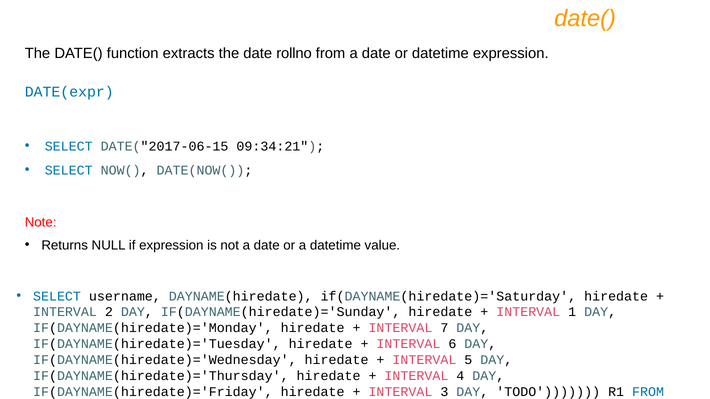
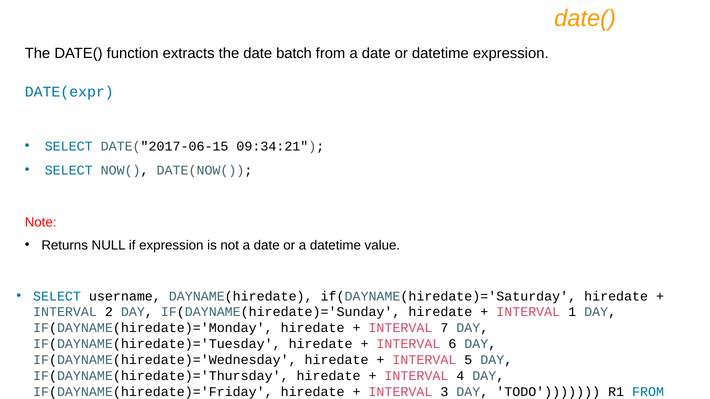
rollno: rollno -> batch
